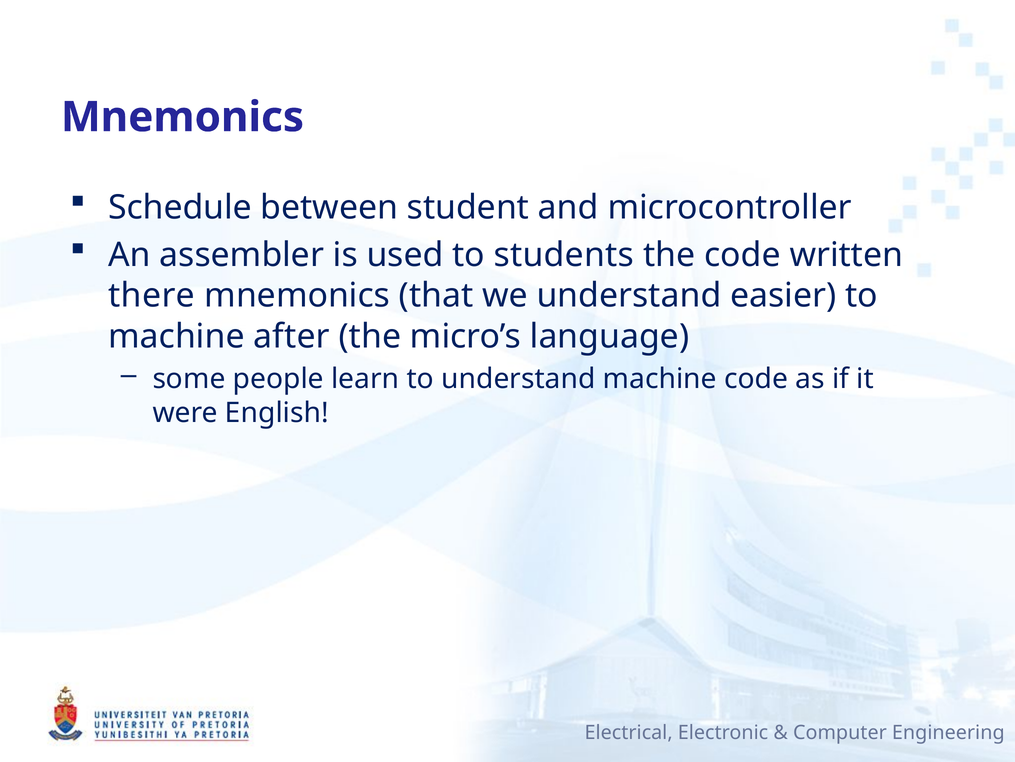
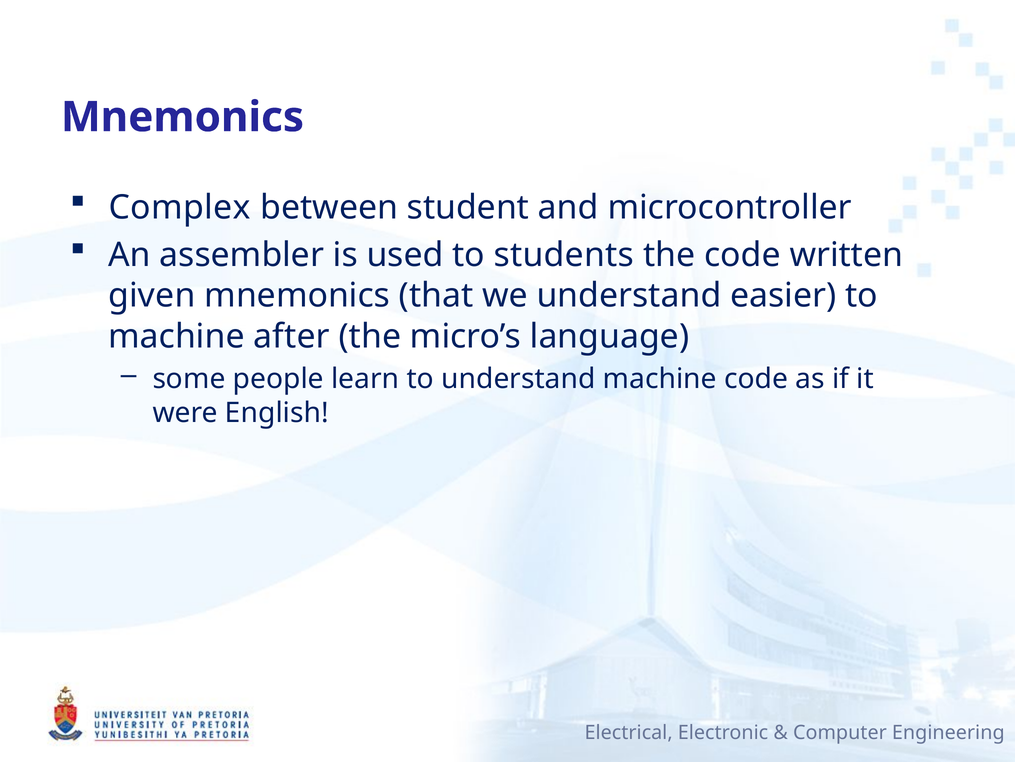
Schedule: Schedule -> Complex
there: there -> given
